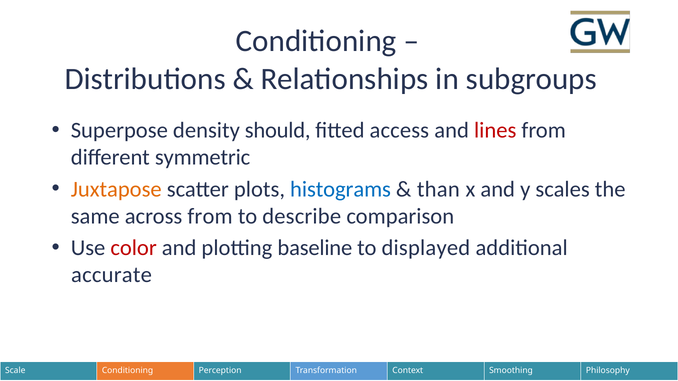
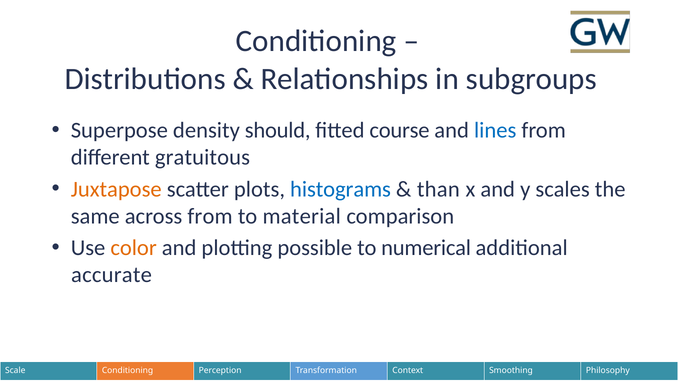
access: access -> course
lines colour: red -> blue
symmetric: symmetric -> gratuitous
describe: describe -> material
color colour: red -> orange
baseline: baseline -> possible
displayed: displayed -> numerical
